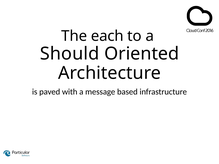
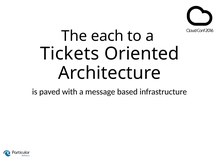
Should: Should -> Tickets
